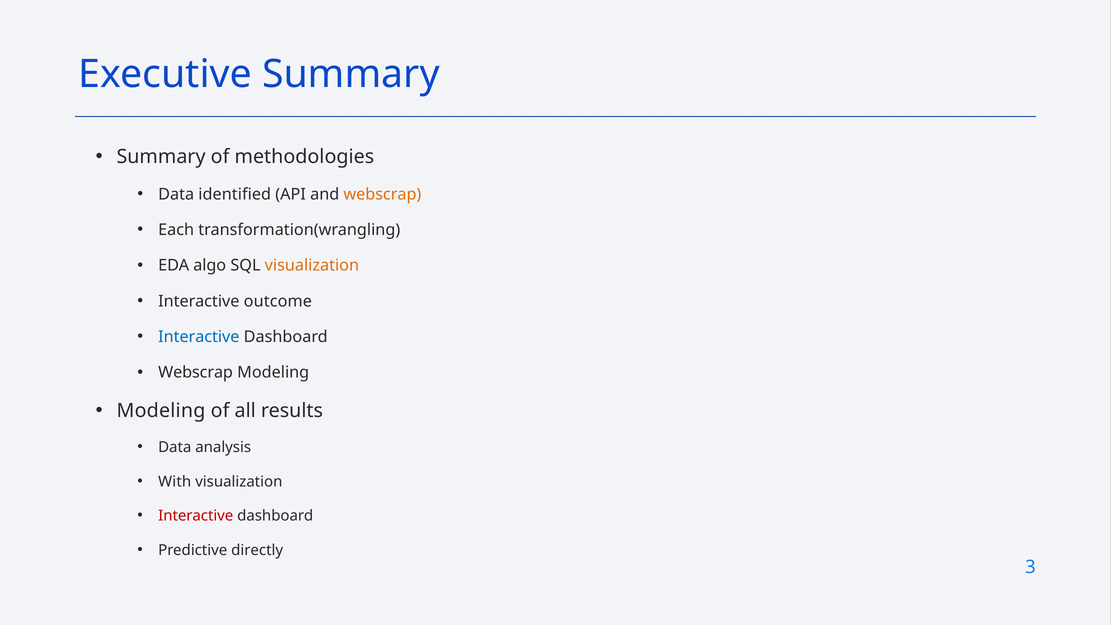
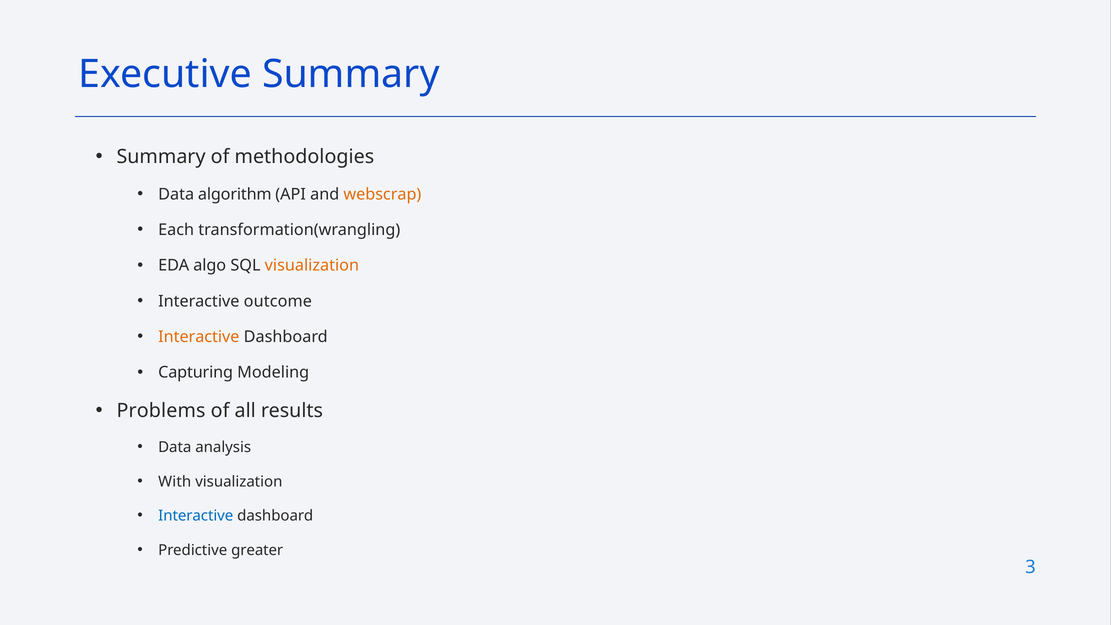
identified: identified -> algorithm
Interactive at (199, 337) colour: blue -> orange
Webscrap at (196, 373): Webscrap -> Capturing
Modeling at (161, 411): Modeling -> Problems
Interactive at (196, 516) colour: red -> blue
directly: directly -> greater
